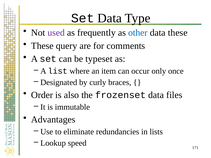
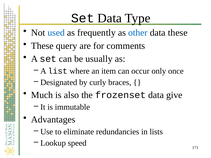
used colour: purple -> blue
typeset: typeset -> usually
Order: Order -> Much
files: files -> give
